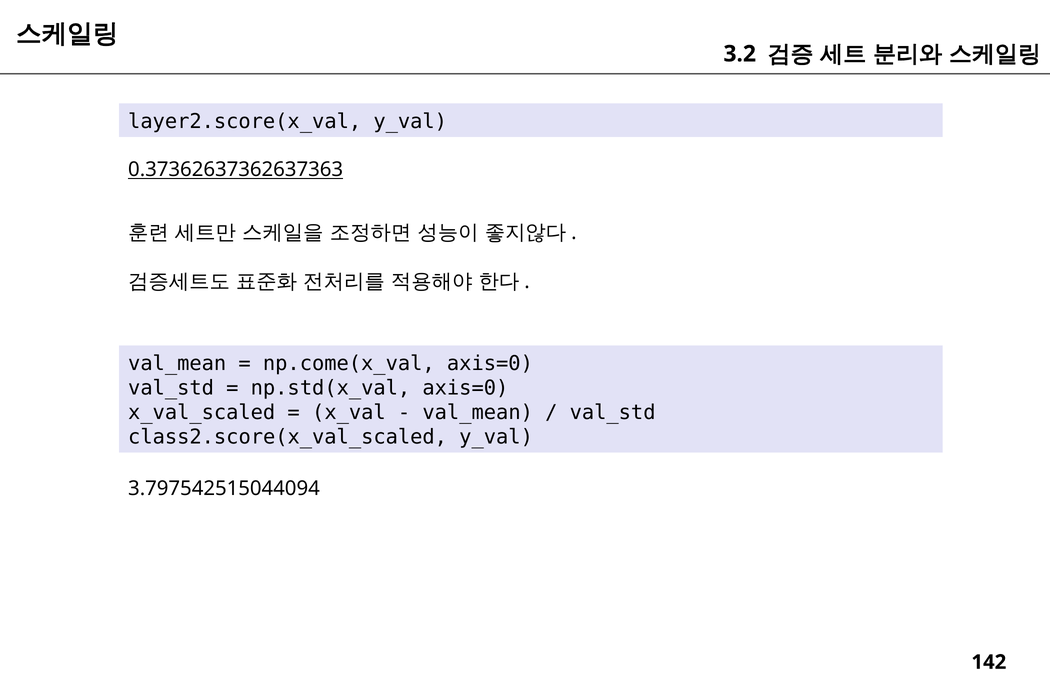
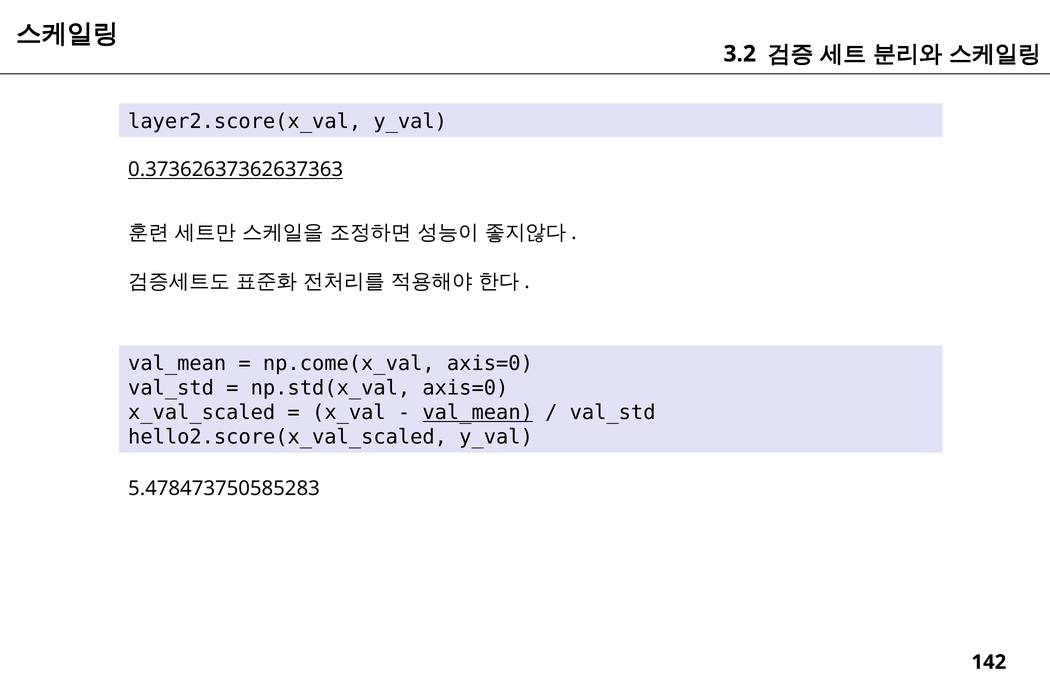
val_mean at (478, 412) underline: none -> present
class2.score(x_val_scaled: class2.score(x_val_scaled -> hello2.score(x_val_scaled
3.797542515044094: 3.797542515044094 -> 5.478473750585283
